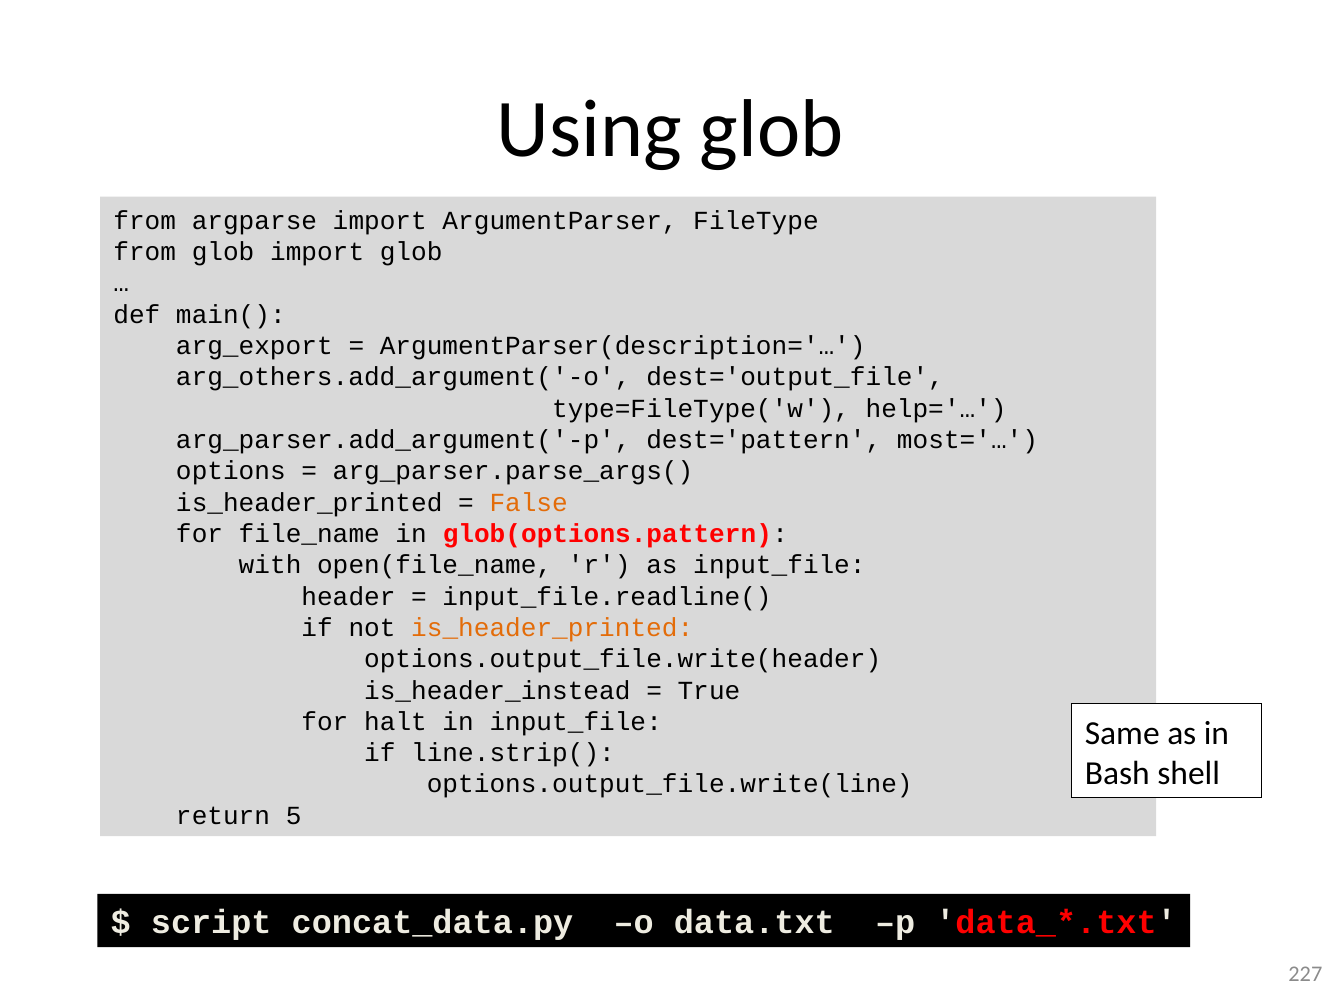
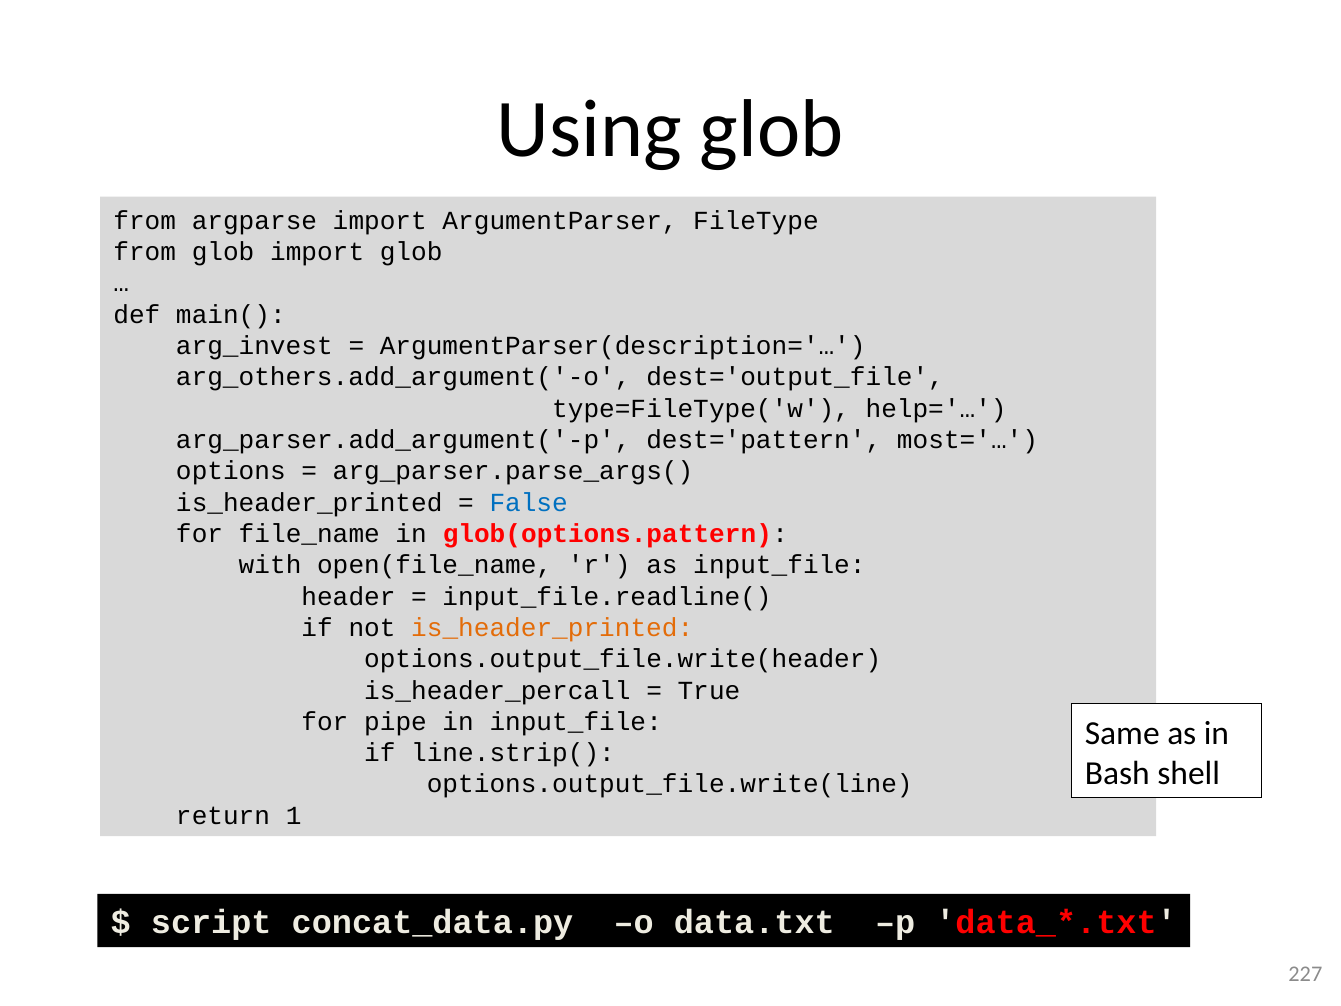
arg_export: arg_export -> arg_invest
False colour: orange -> blue
is_header_instead: is_header_instead -> is_header_percall
halt: halt -> pipe
5: 5 -> 1
